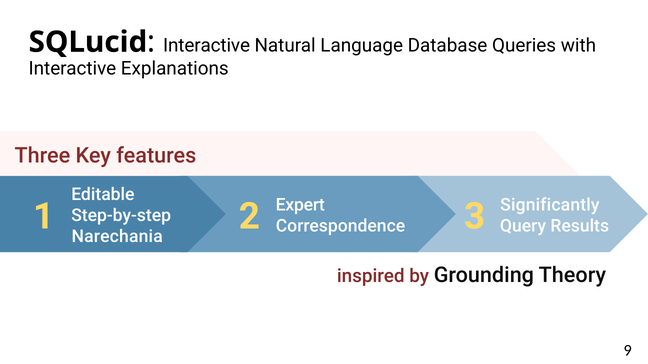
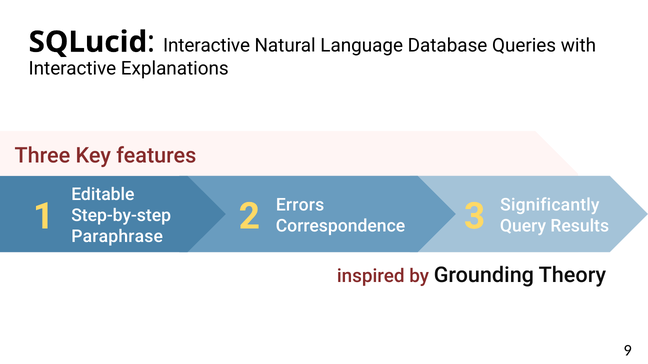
Expert: Expert -> Errors
Narechania: Narechania -> Paraphrase
